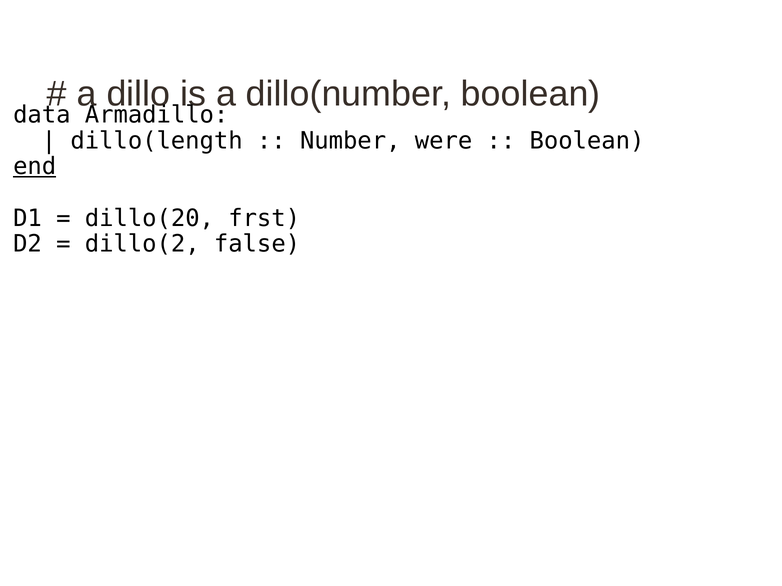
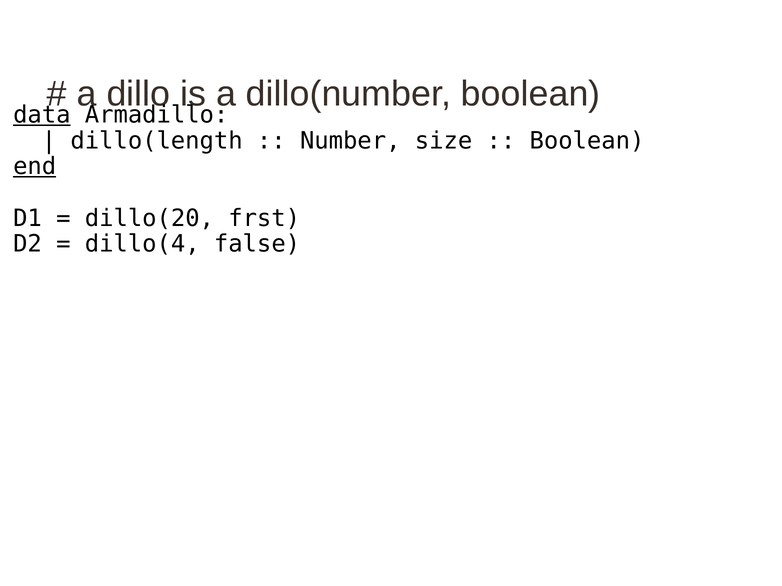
data underline: none -> present
were: were -> size
dillo(2: dillo(2 -> dillo(4
